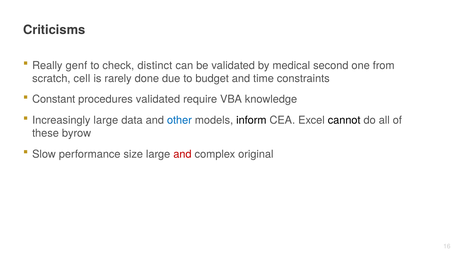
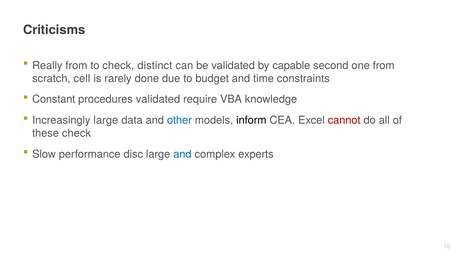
Really genf: genf -> from
medical: medical -> capable
cannot colour: black -> red
these byrow: byrow -> check
size: size -> disc
and at (182, 154) colour: red -> blue
original: original -> experts
